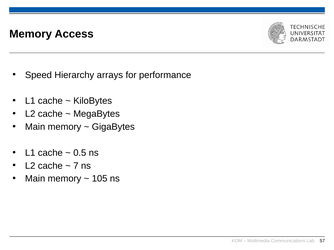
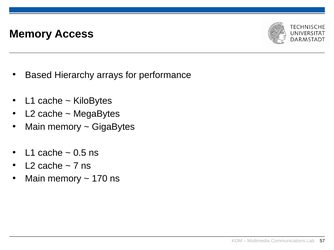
Speed: Speed -> Based
105: 105 -> 170
